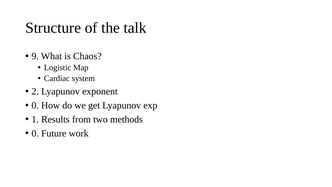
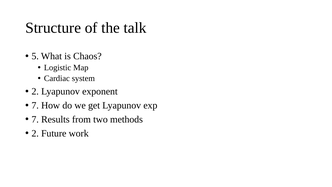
9: 9 -> 5
0 at (35, 105): 0 -> 7
1 at (35, 119): 1 -> 7
0 at (35, 133): 0 -> 2
